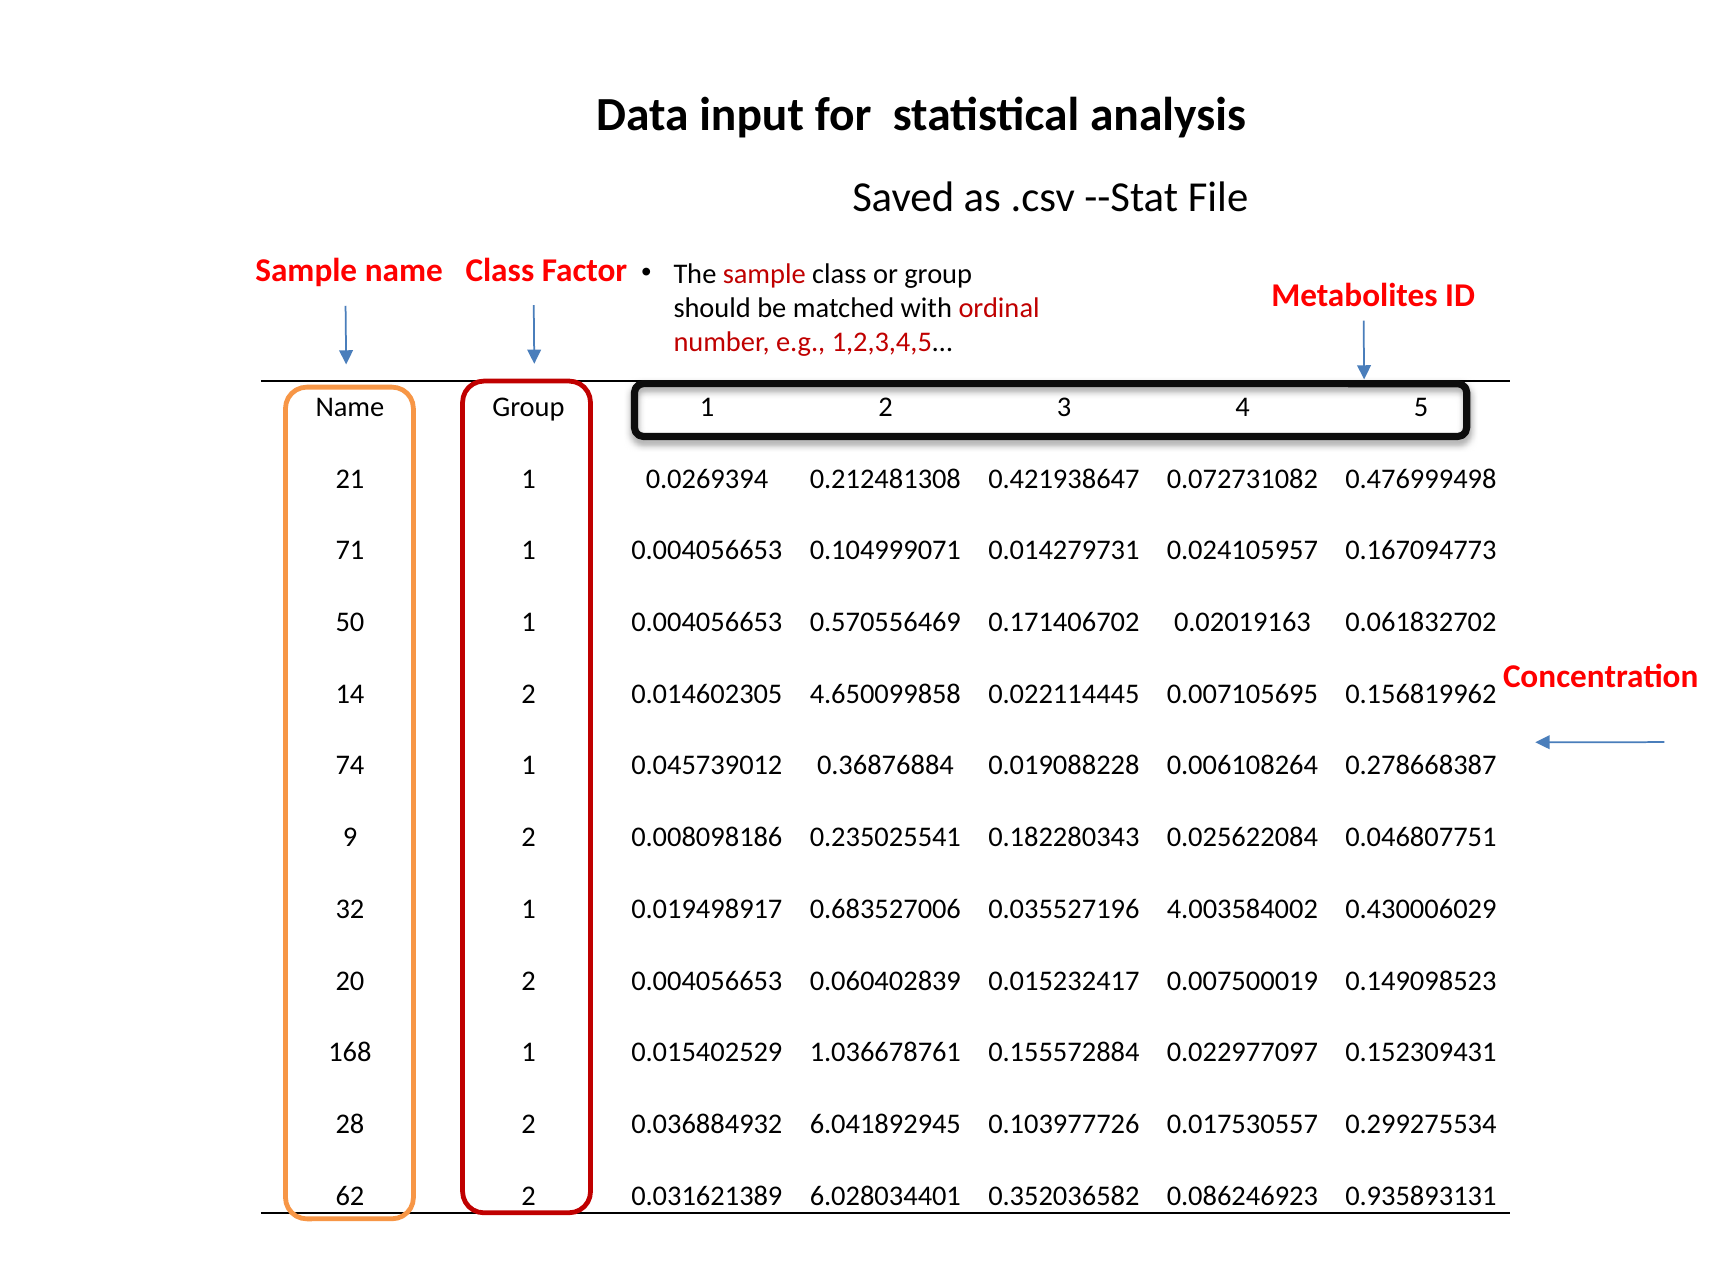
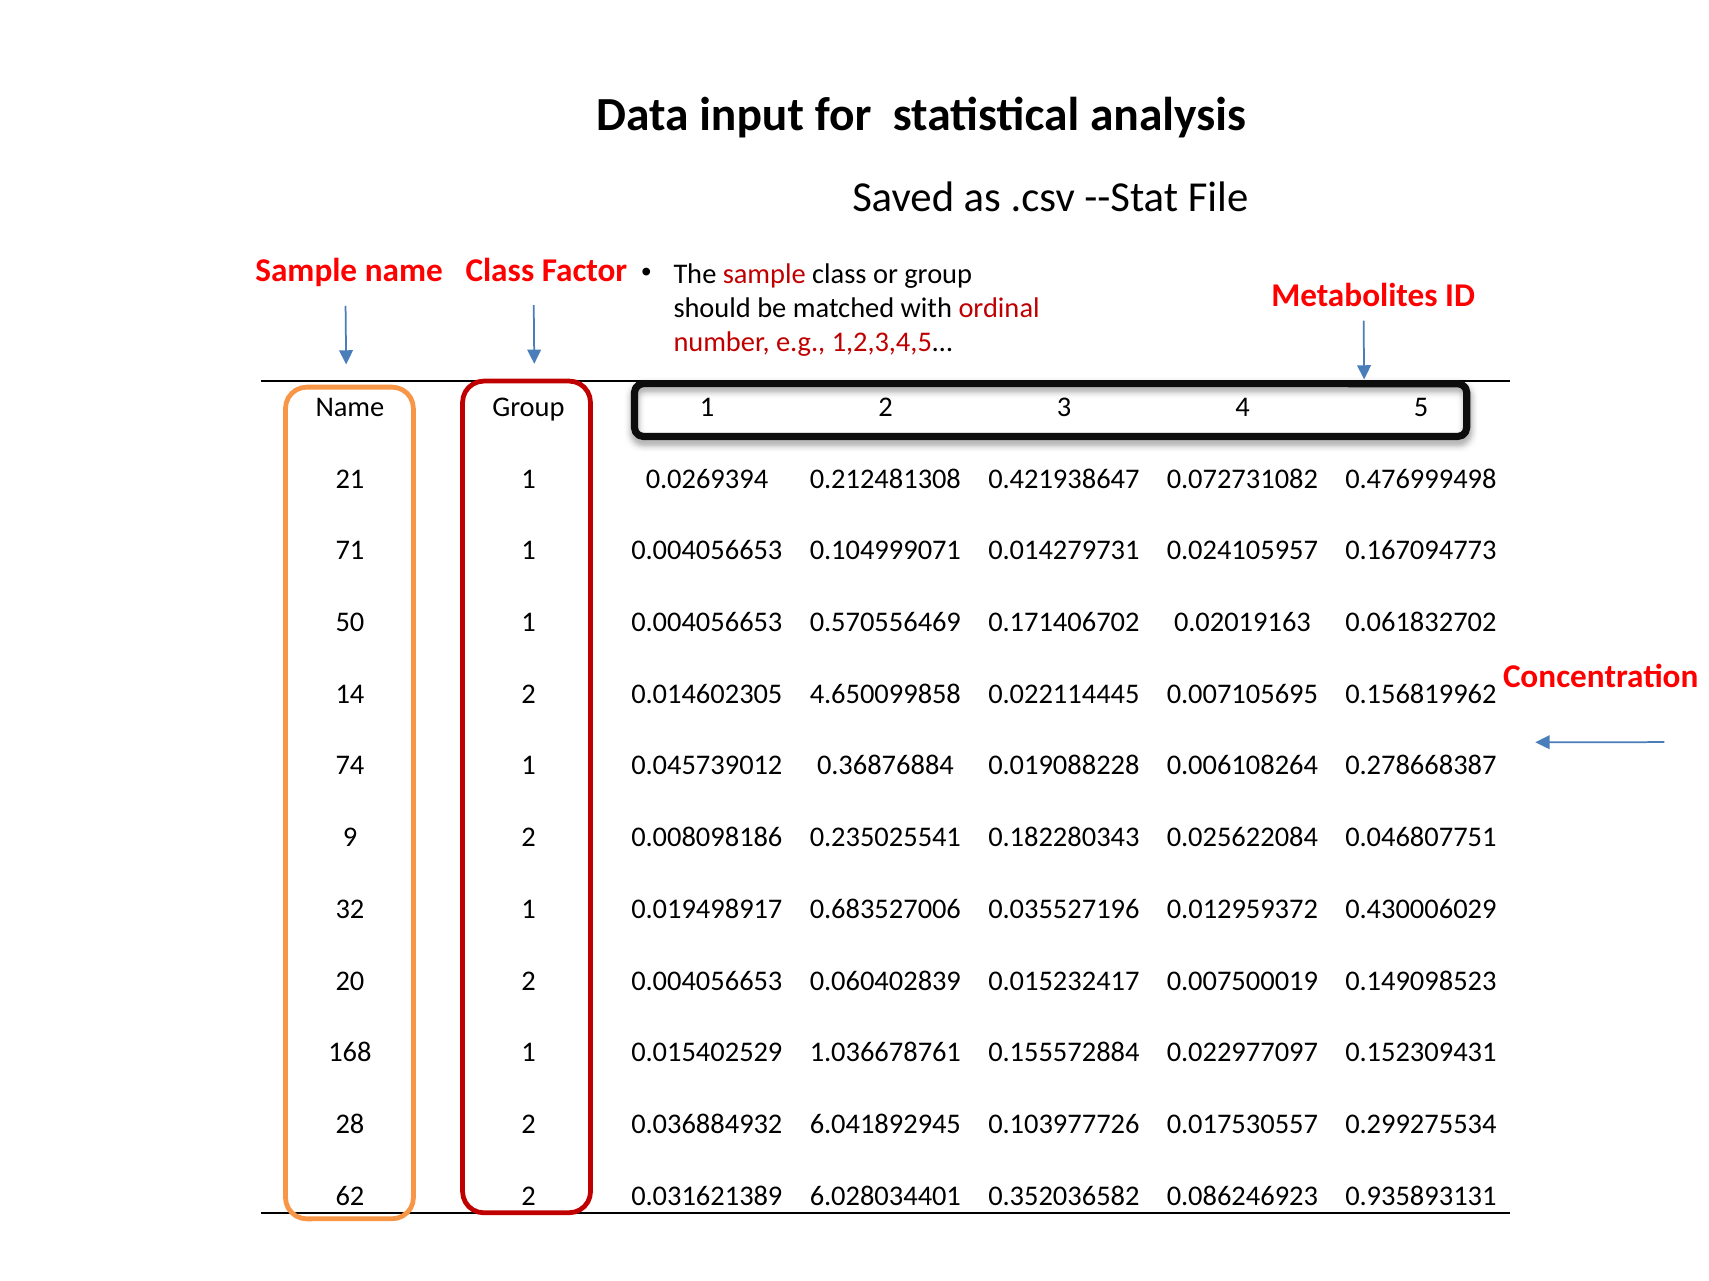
4.003584002: 4.003584002 -> 0.012959372
